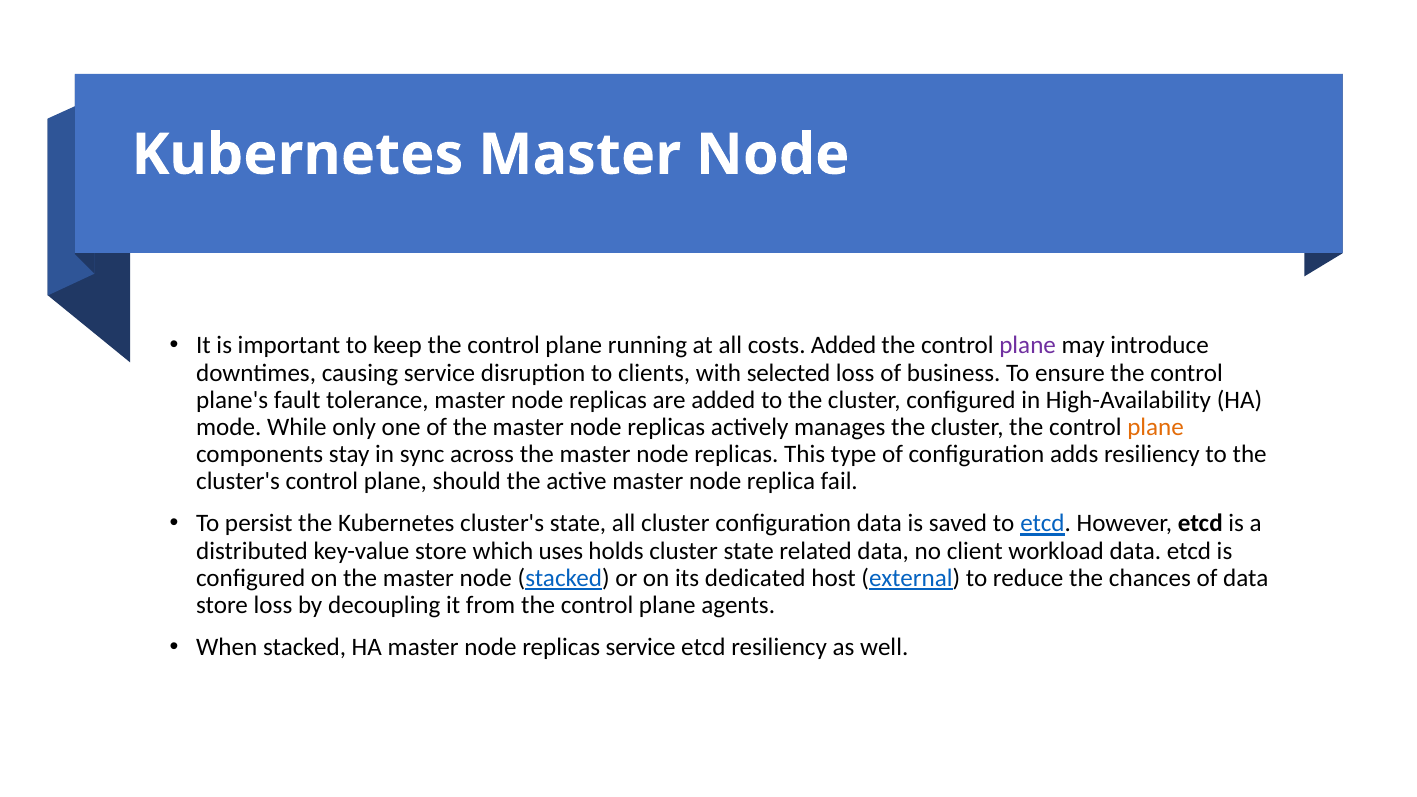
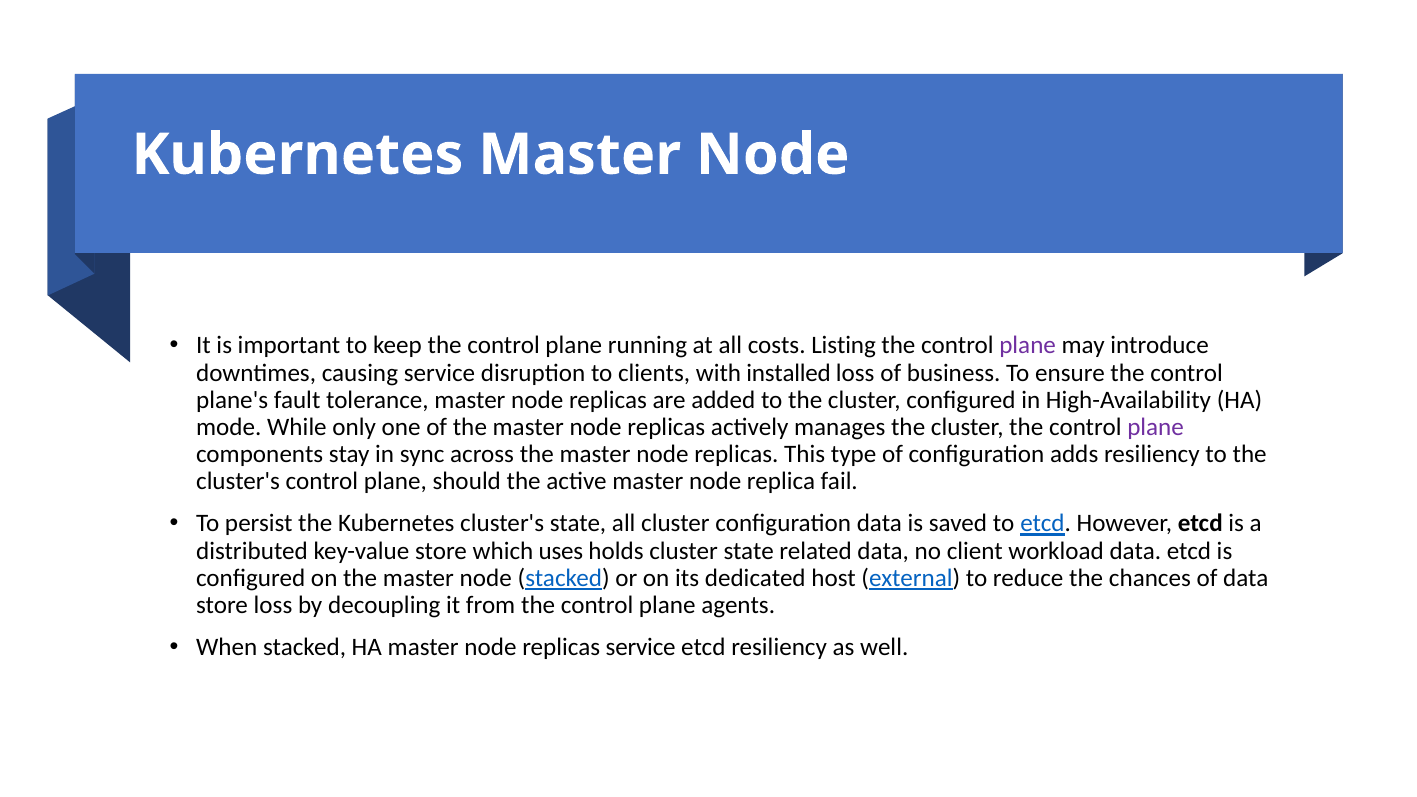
costs Added: Added -> Listing
selected: selected -> installed
plane at (1156, 427) colour: orange -> purple
